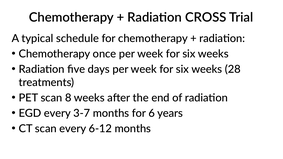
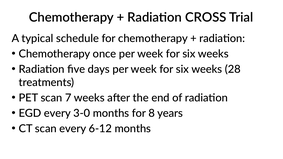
8: 8 -> 7
3-7: 3-7 -> 3-0
6: 6 -> 8
